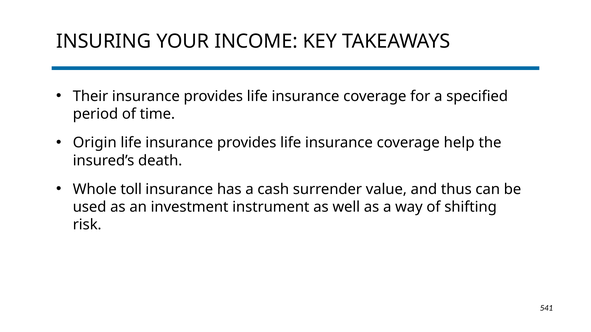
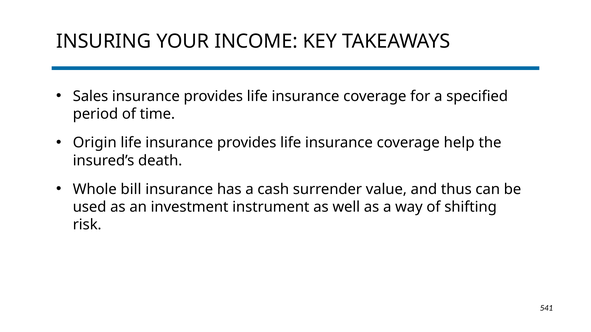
Their: Their -> Sales
toll: toll -> bill
